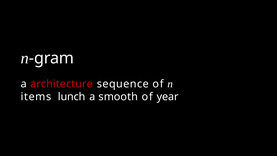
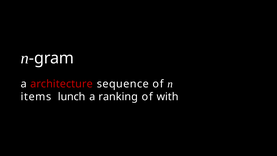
smooth: smooth -> ranking
year: year -> with
